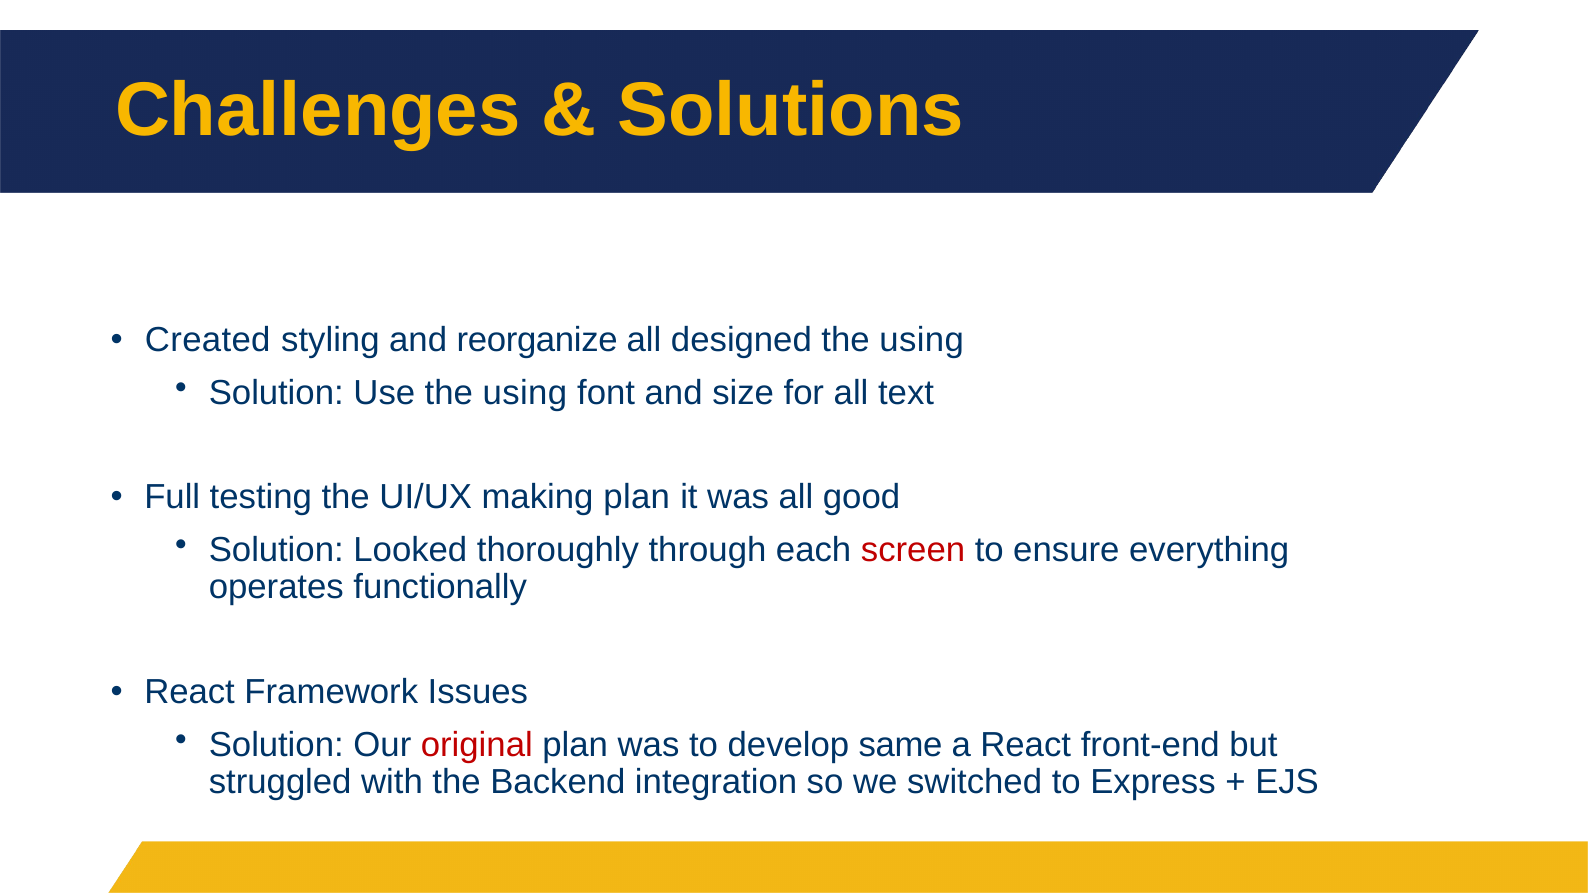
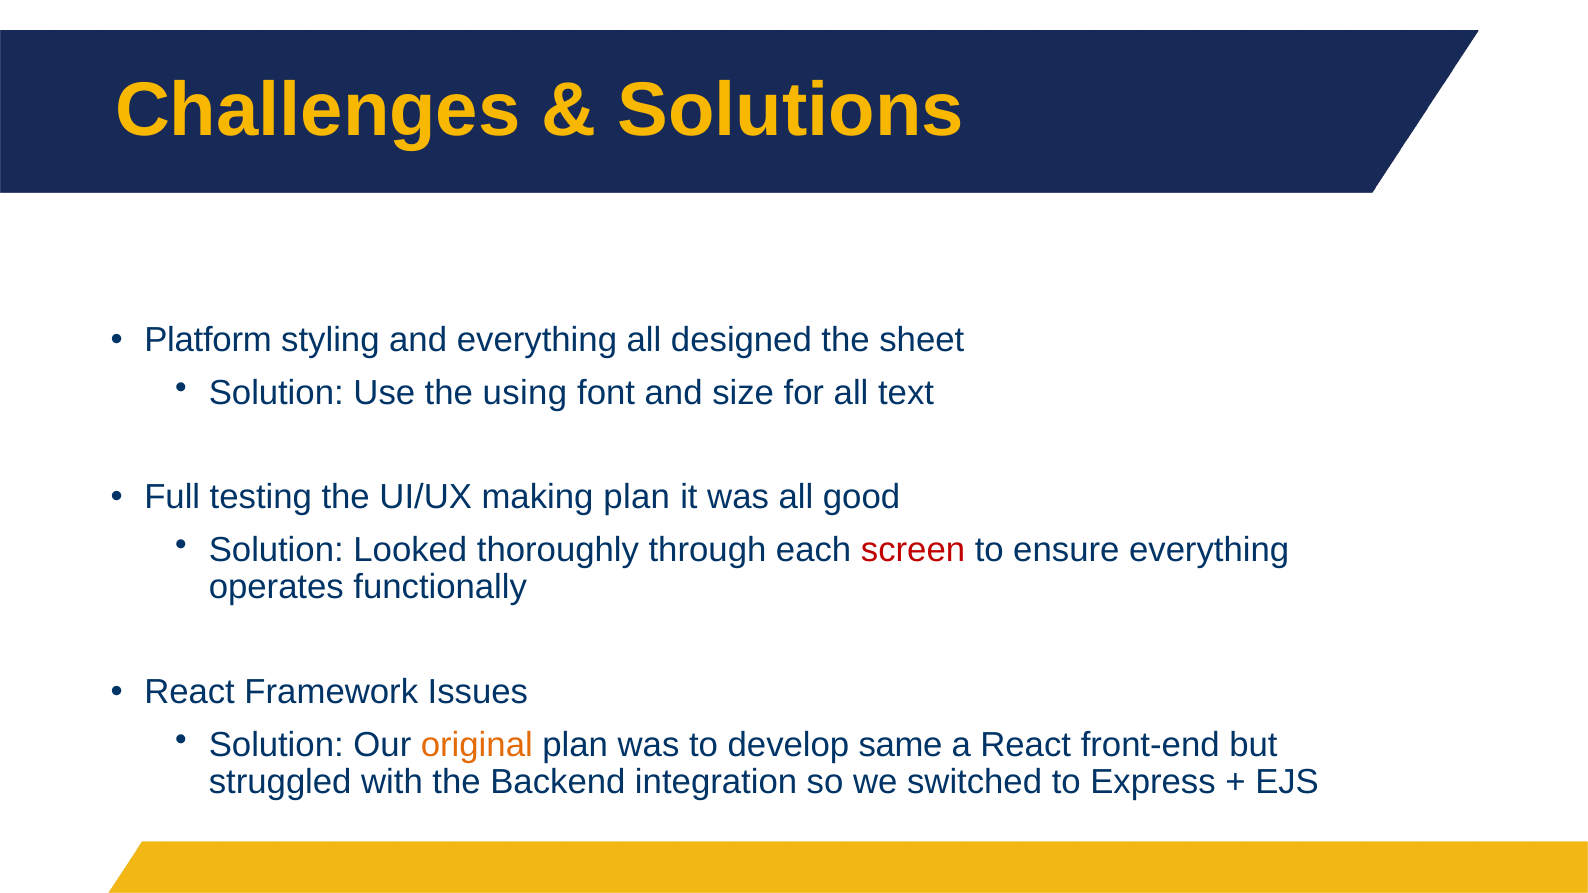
Created: Created -> Platform
and reorganize: reorganize -> everything
designed the using: using -> sheet
original colour: red -> orange
